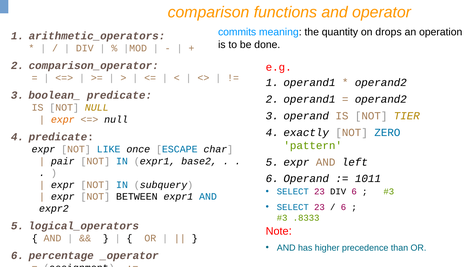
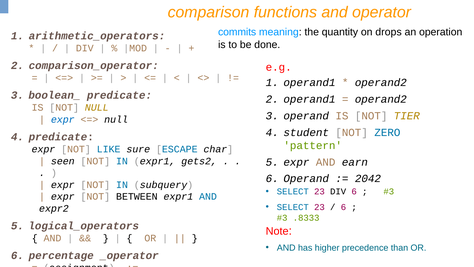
expr at (63, 119) colour: orange -> blue
exactly: exactly -> student
once: once -> sure
pair: pair -> seen
base2: base2 -> gets2
left: left -> earn
1011: 1011 -> 2042
